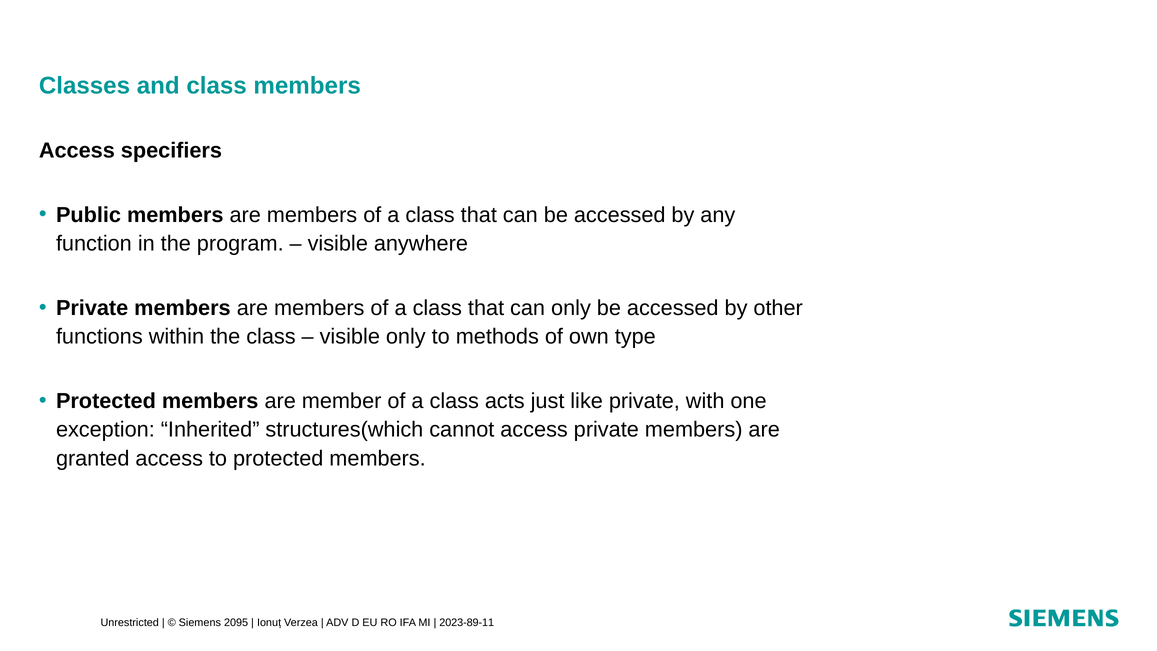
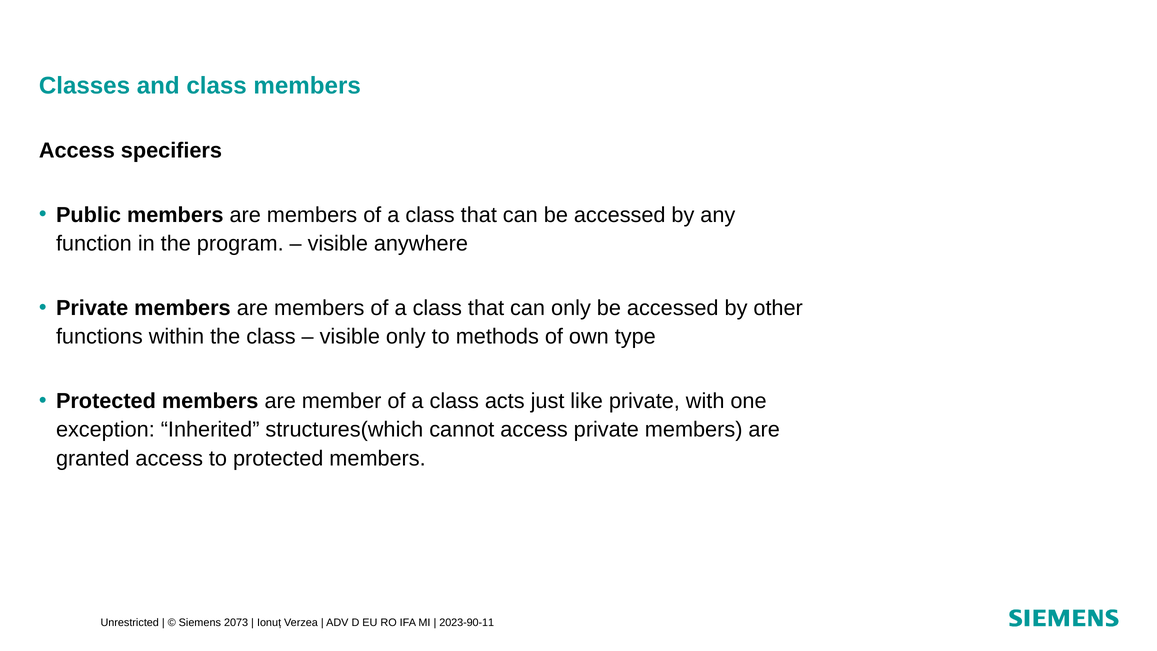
2095: 2095 -> 2073
2023-89-11: 2023-89-11 -> 2023-90-11
